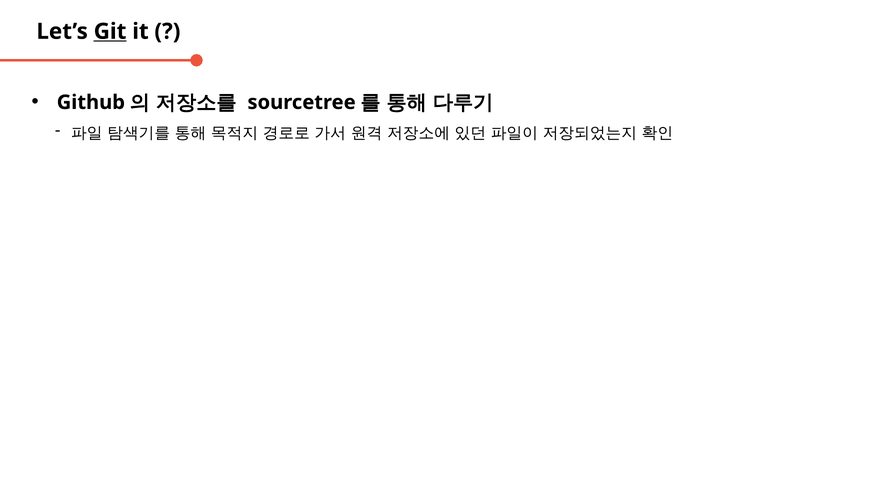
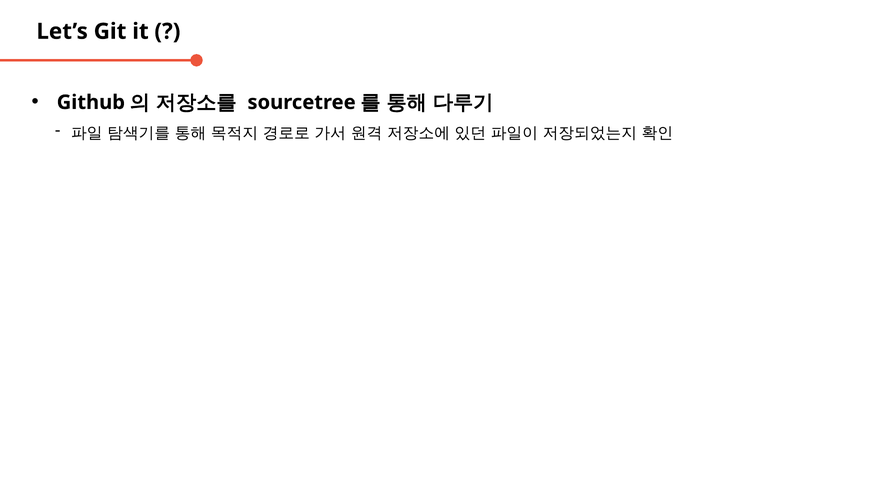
Git underline: present -> none
